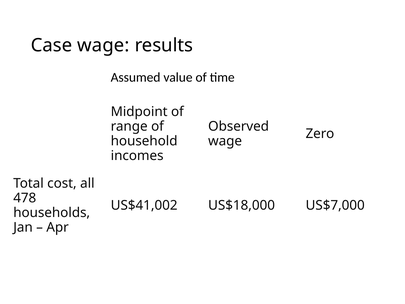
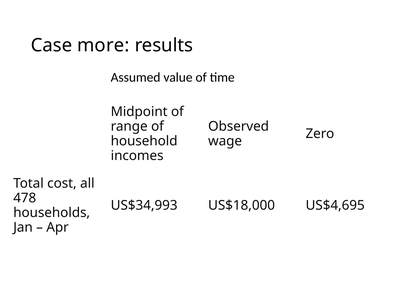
Case wage: wage -> more
US$41,002: US$41,002 -> US$34,993
US$7,000: US$7,000 -> US$4,695
